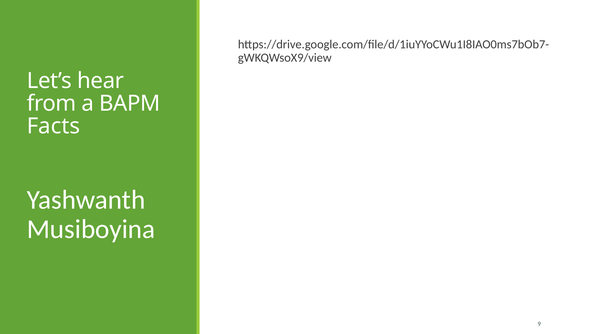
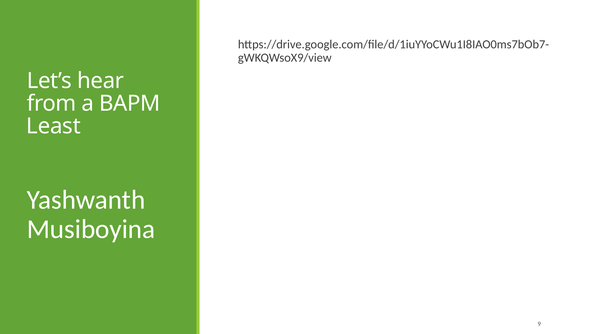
Facts: Facts -> Least
